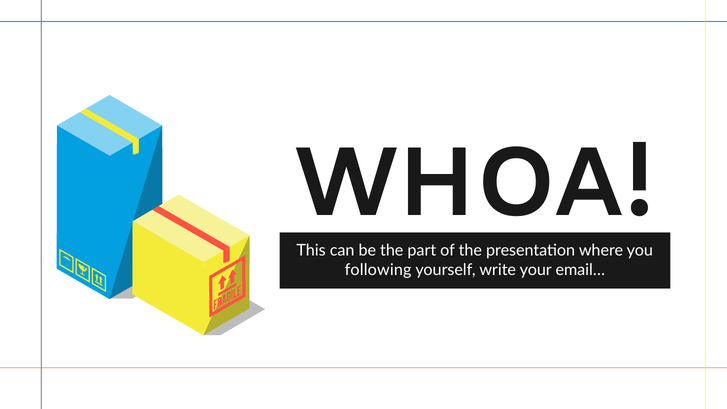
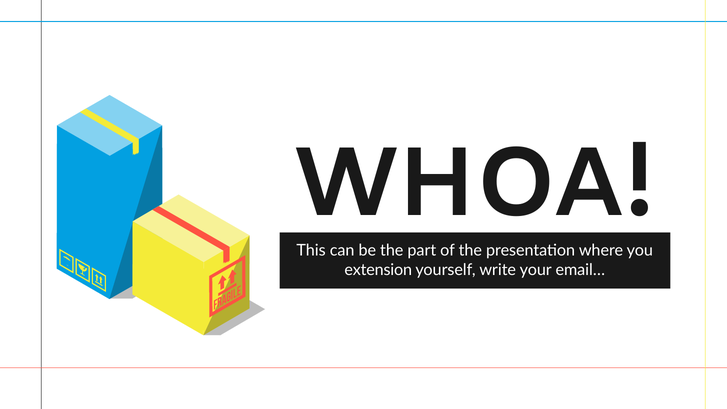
following: following -> extension
